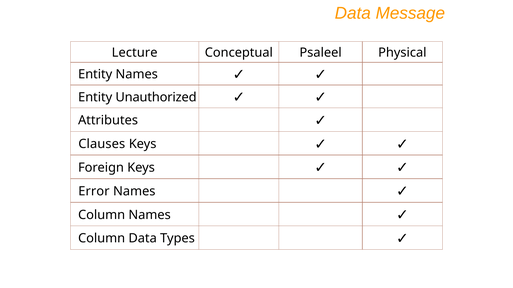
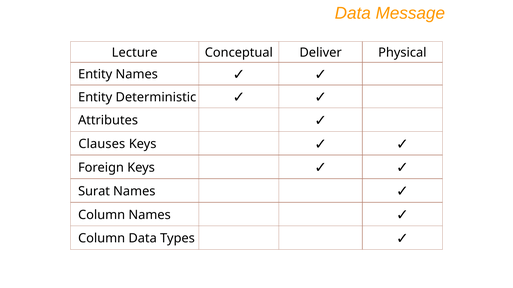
Psaleel: Psaleel -> Deliver
Unauthorized: Unauthorized -> Deterministic
Error: Error -> Surat
